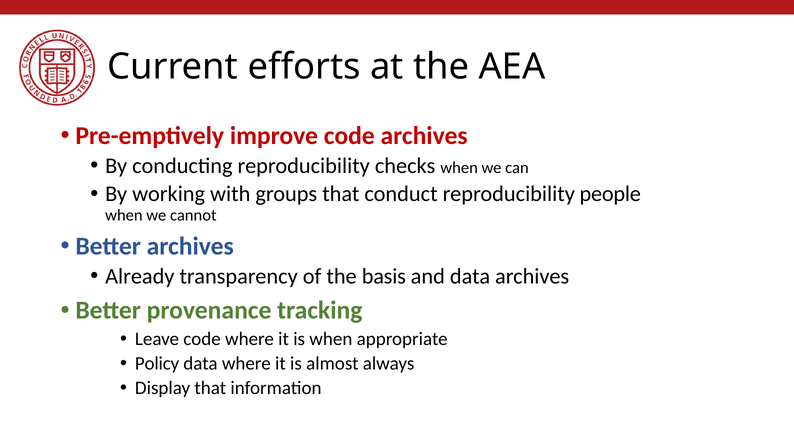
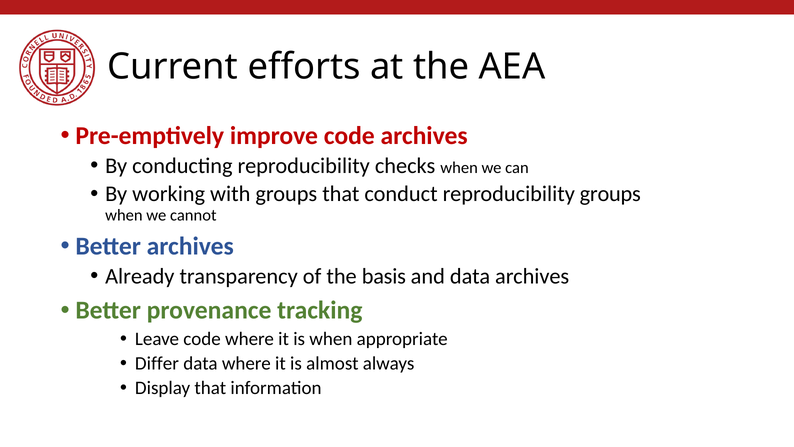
reproducibility people: people -> groups
Policy: Policy -> Differ
